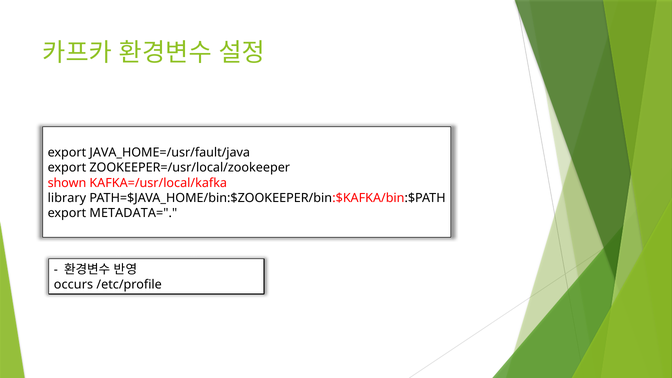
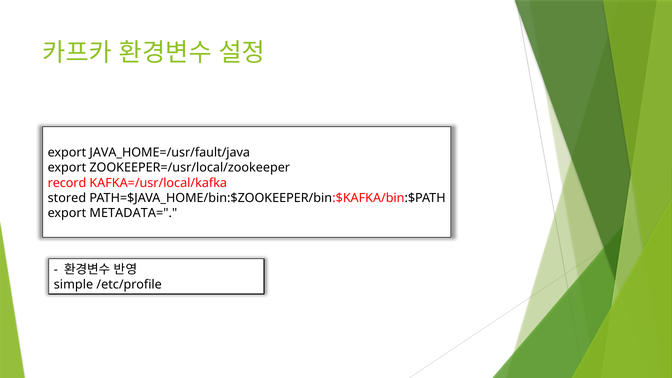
shown: shown -> record
library: library -> stored
occurs: occurs -> simple
